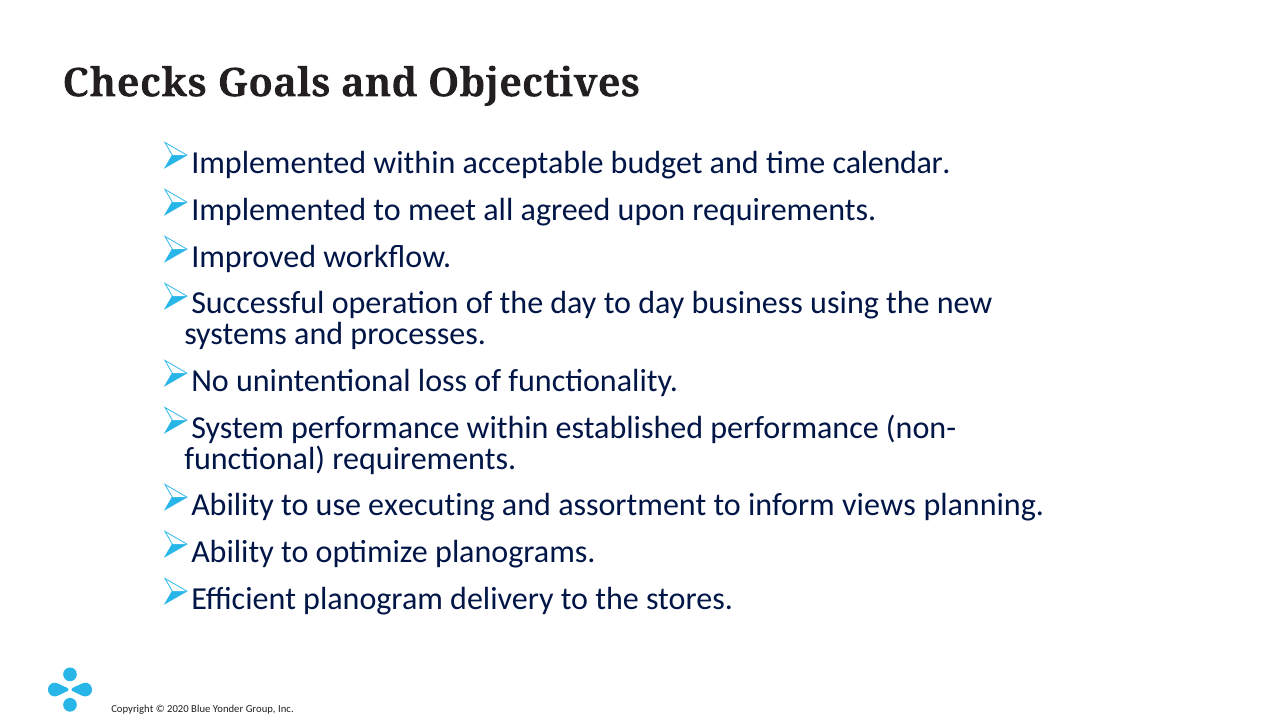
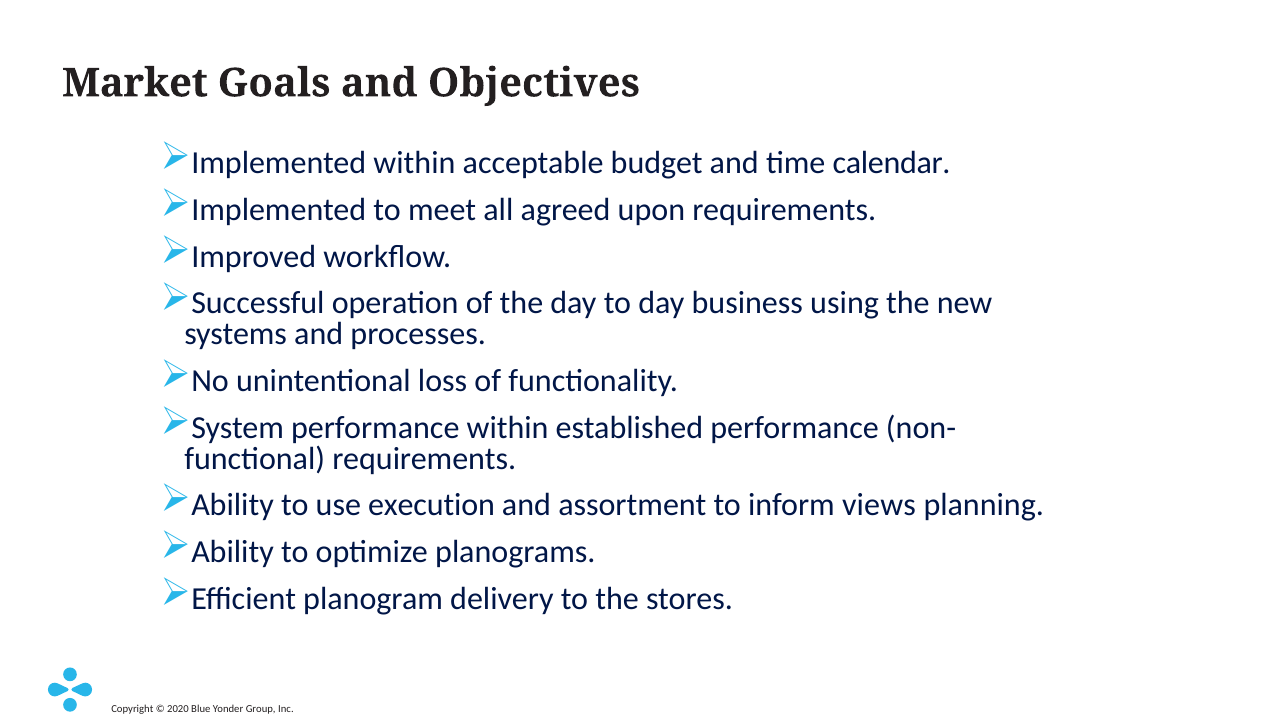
Checks: Checks -> Market
executing: executing -> execution
